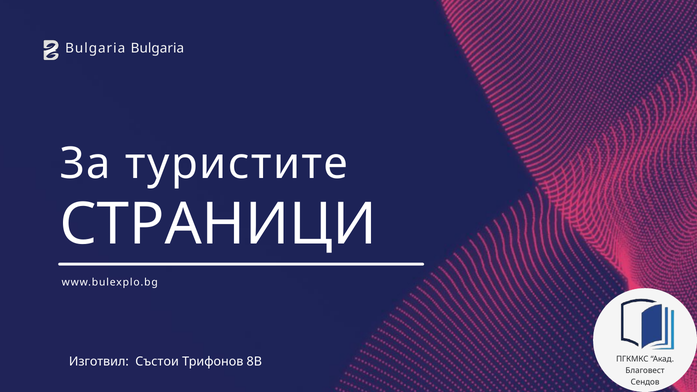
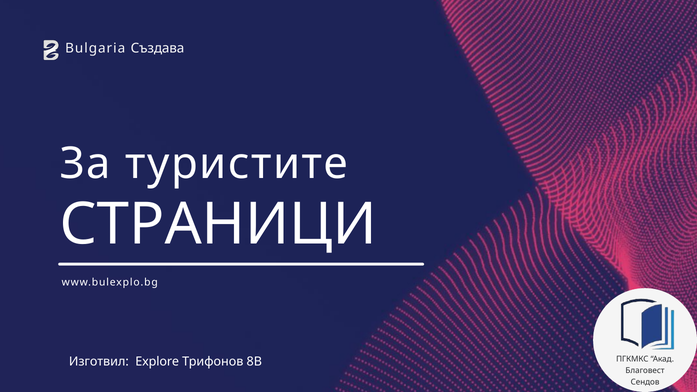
Bulgaria Bulgaria: Bulgaria -> Създава
Състои: Състои -> Explore
